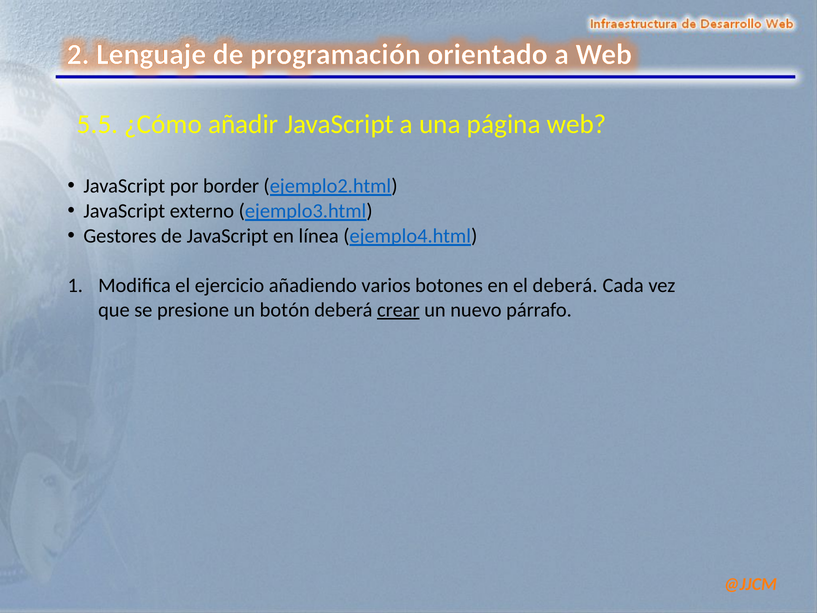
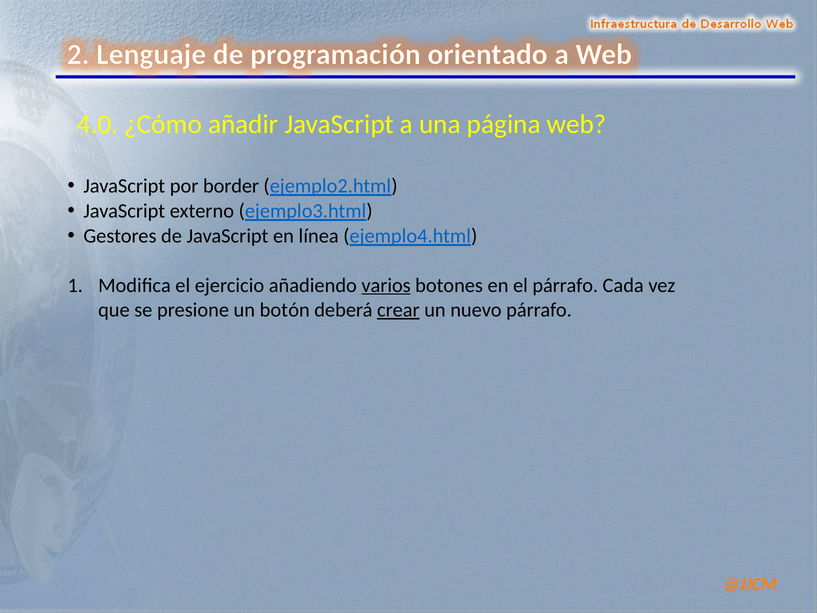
5.5: 5.5 -> 4.0
varios underline: none -> present
el deberá: deberá -> párrafo
